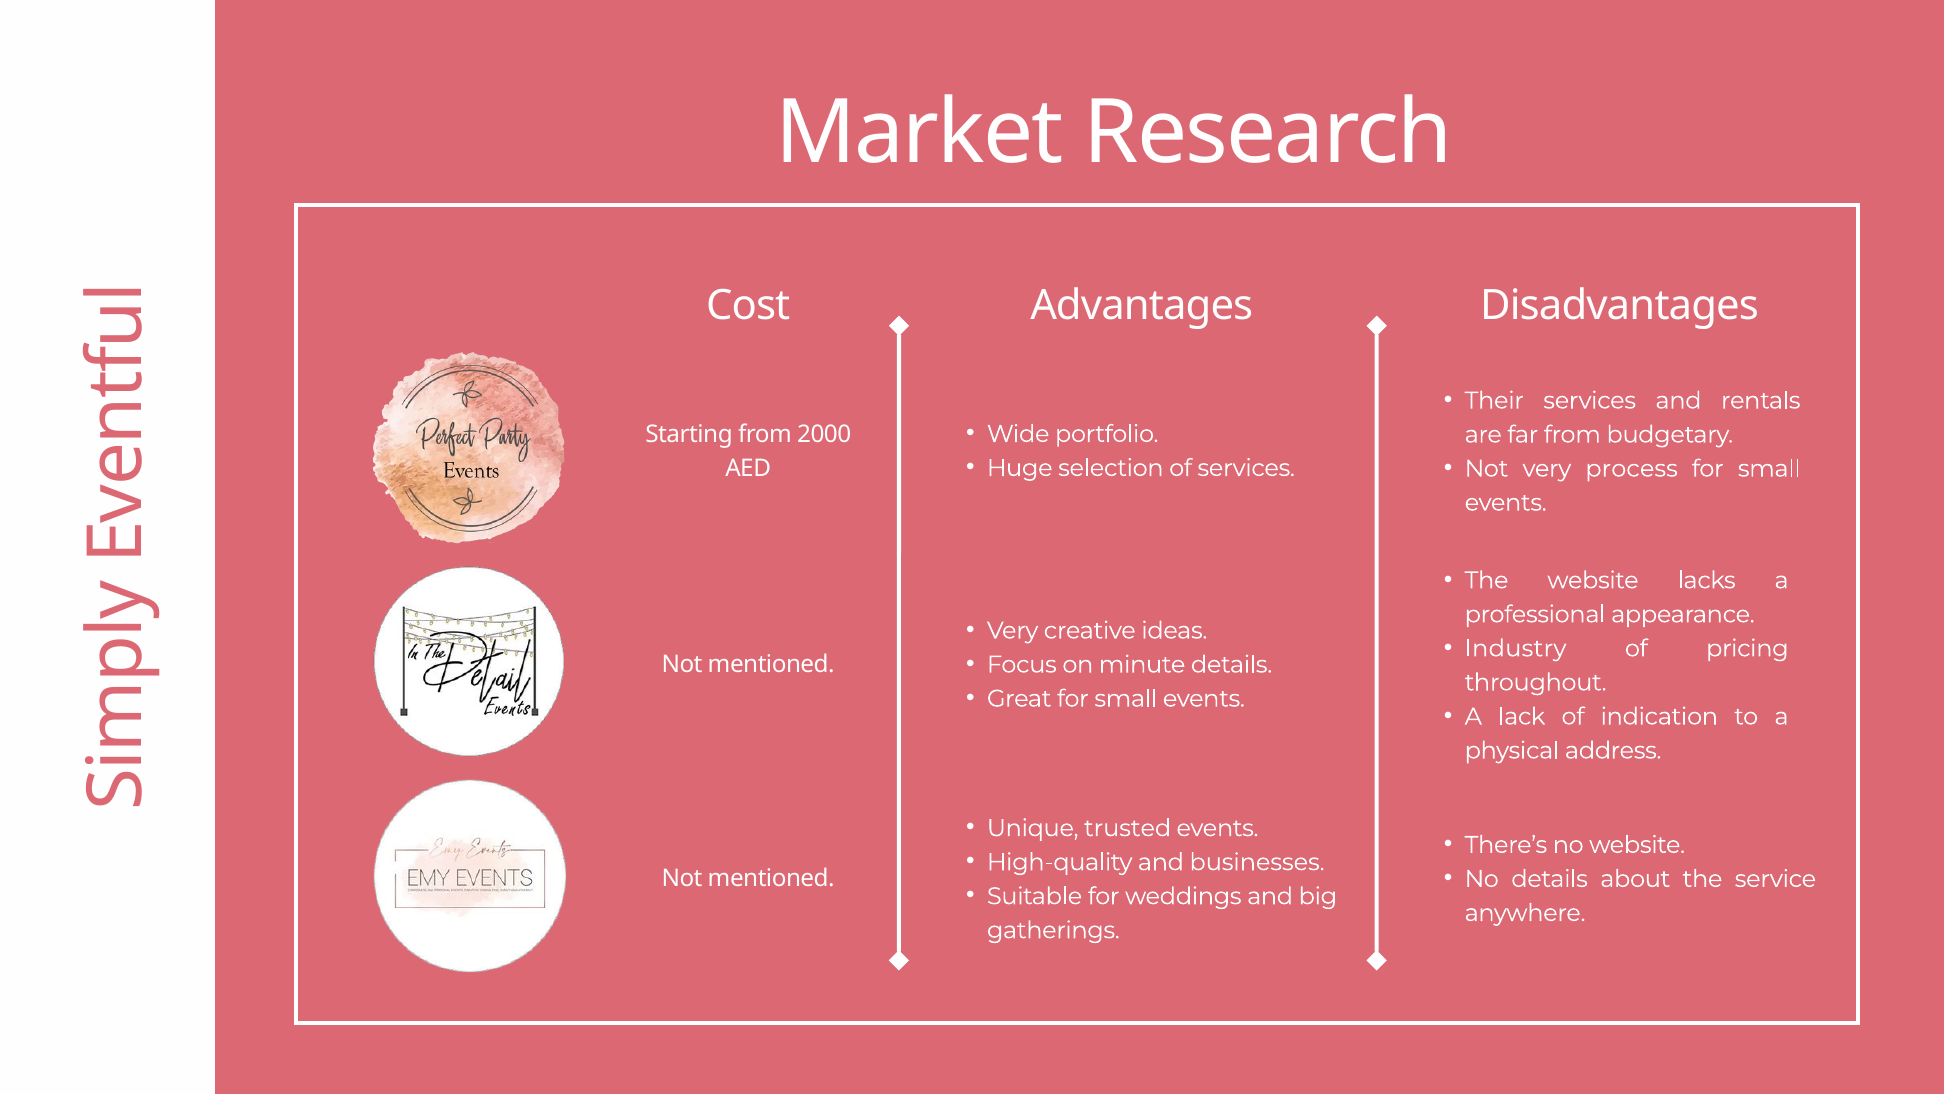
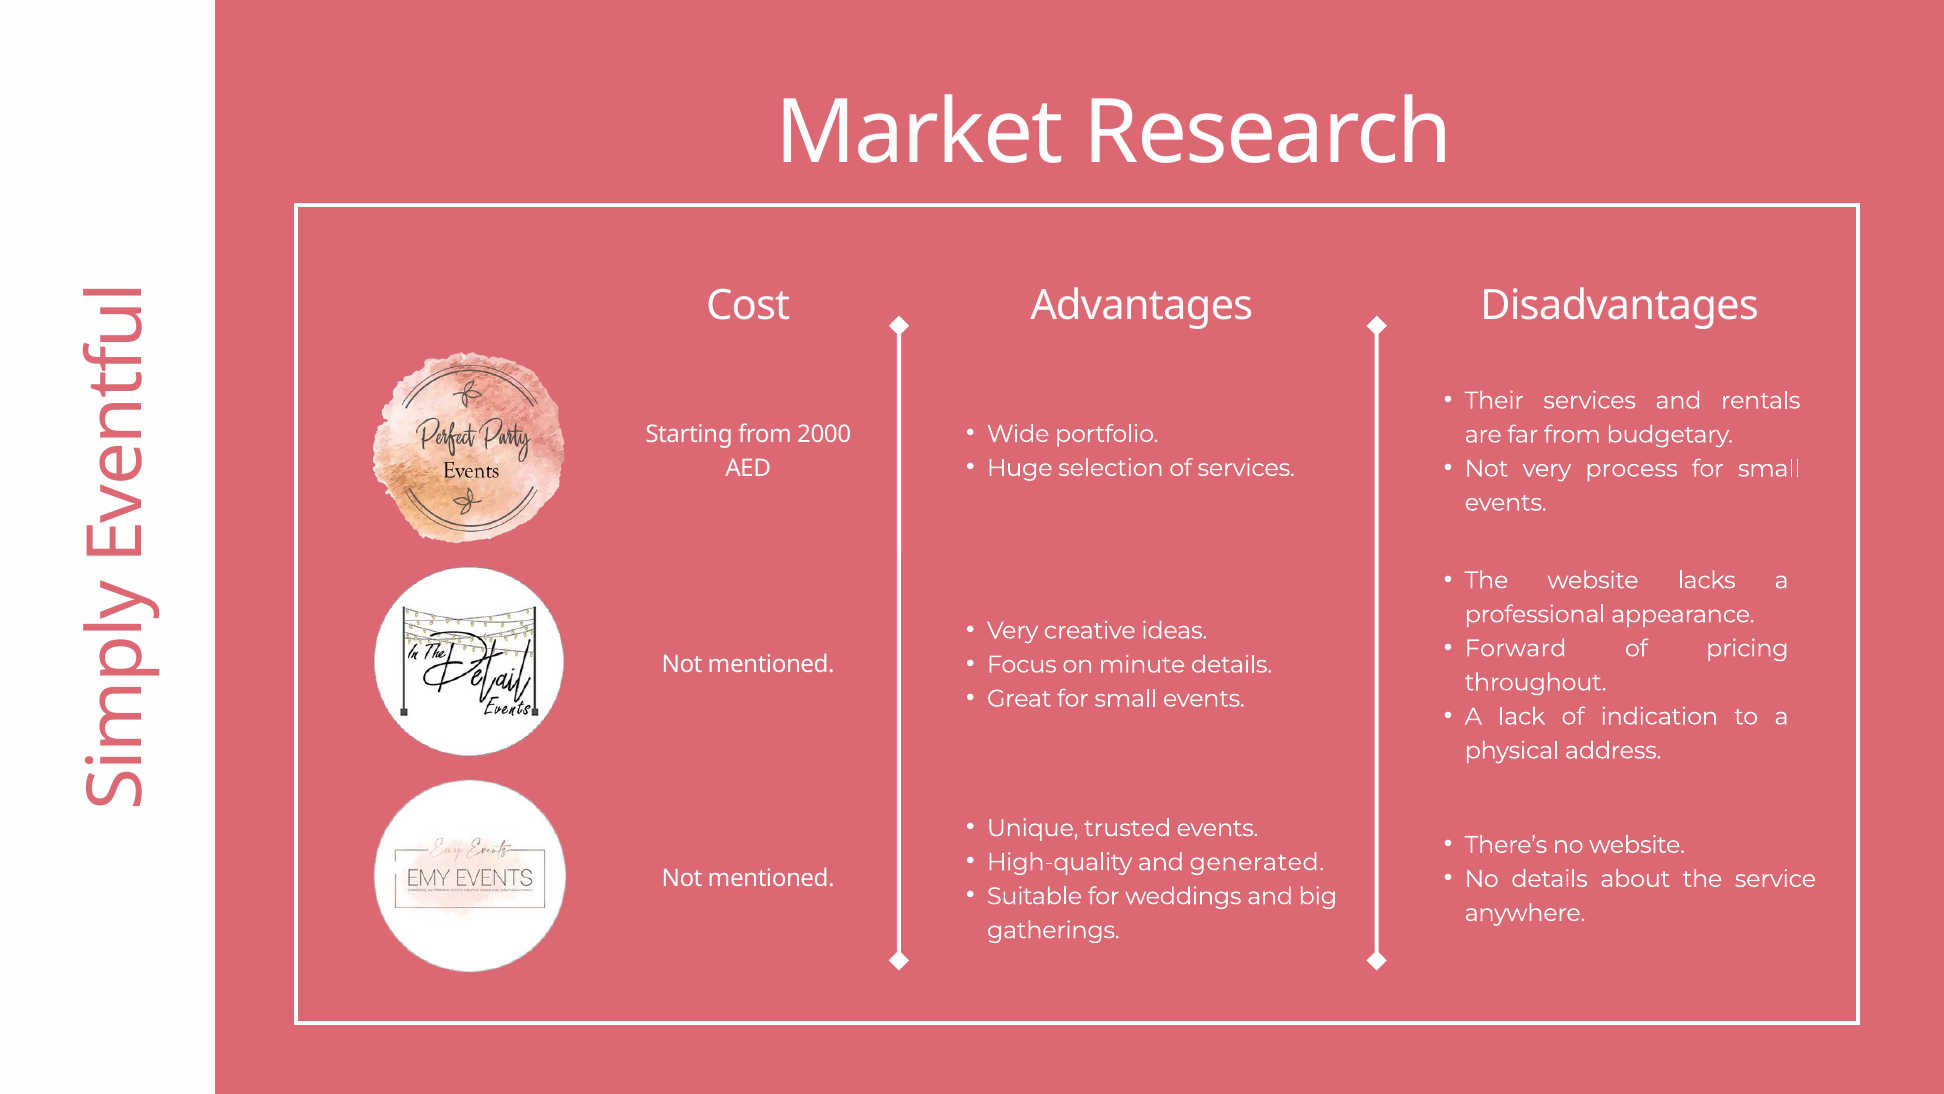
Industry: Industry -> Forward
businesses: businesses -> generated
